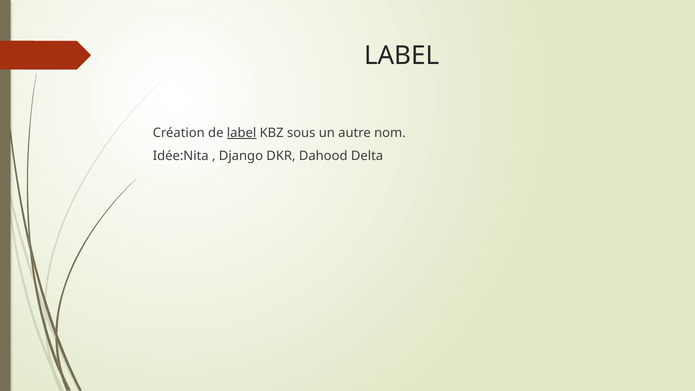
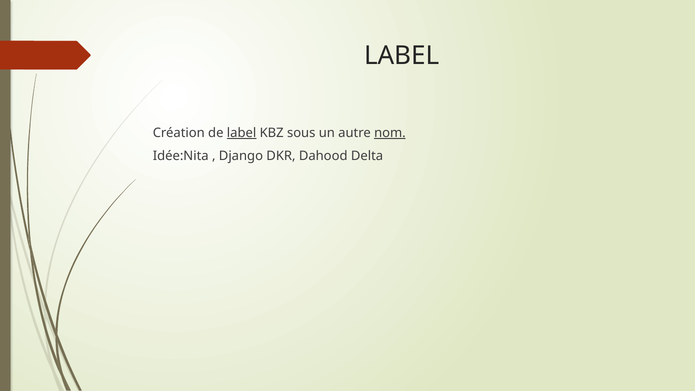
nom underline: none -> present
